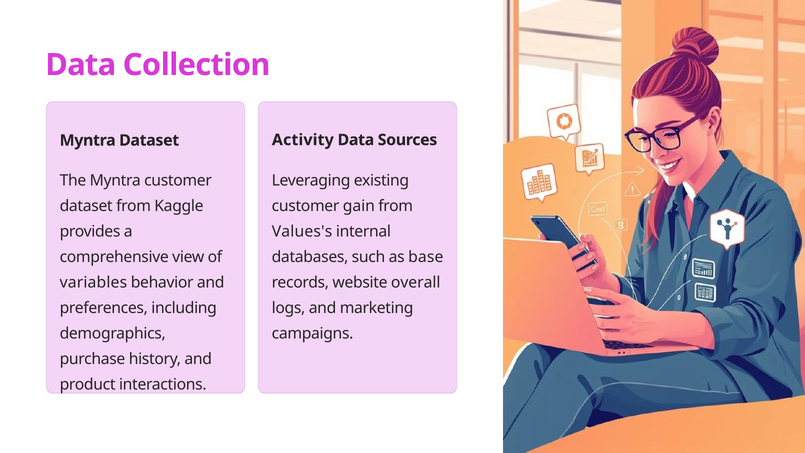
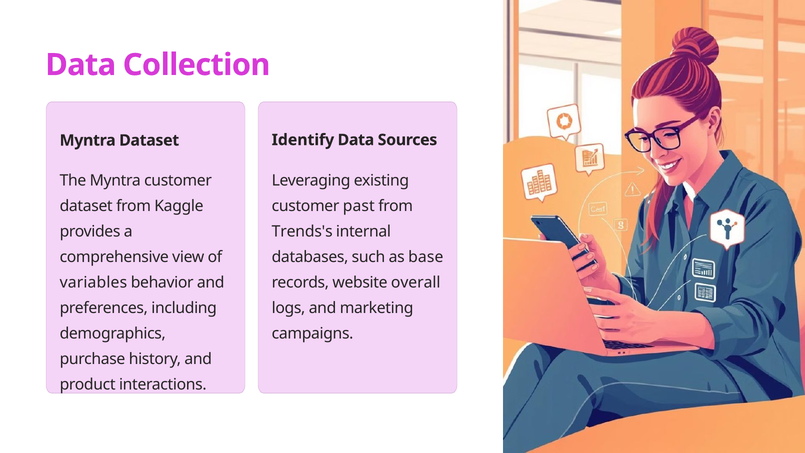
Activity: Activity -> Identify
gain: gain -> past
Values's: Values's -> Trends's
